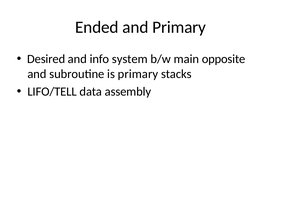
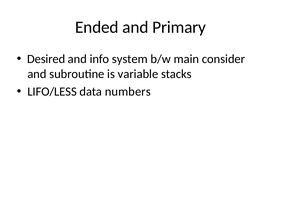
opposite: opposite -> consider
is primary: primary -> variable
LIFO/TELL: LIFO/TELL -> LIFO/LESS
assembly: assembly -> numbers
